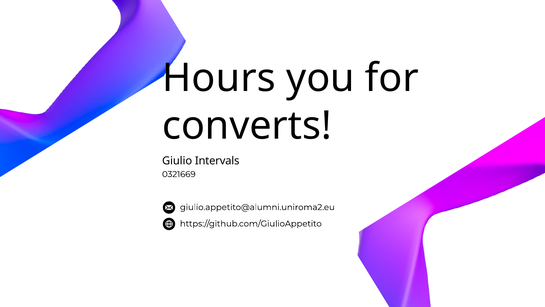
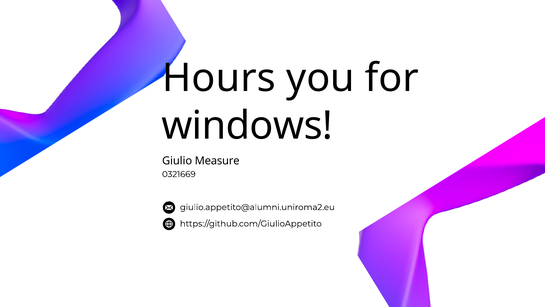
converts: converts -> windows
Intervals: Intervals -> Measure
